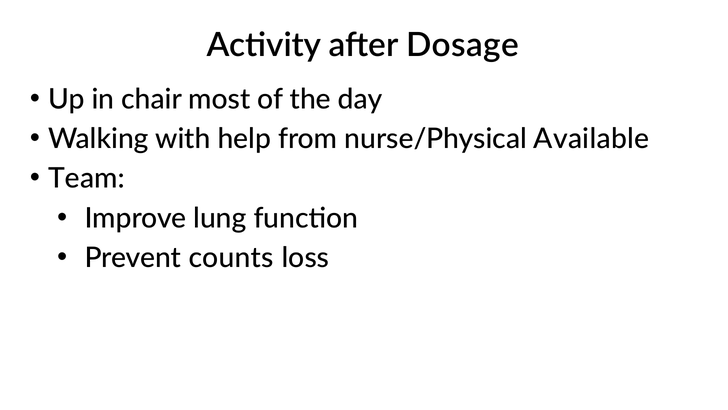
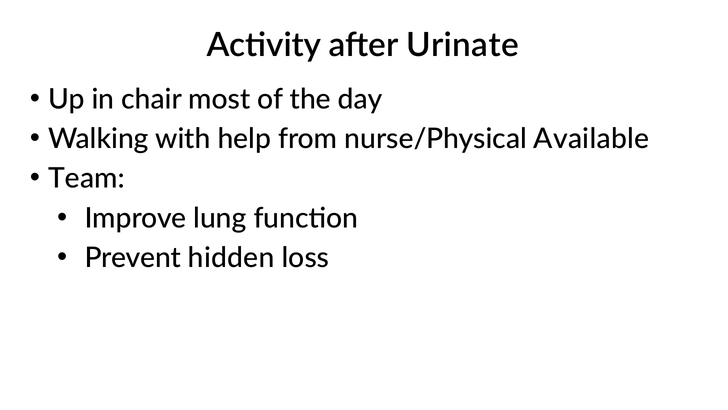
Dosage: Dosage -> Urinate
counts: counts -> hidden
